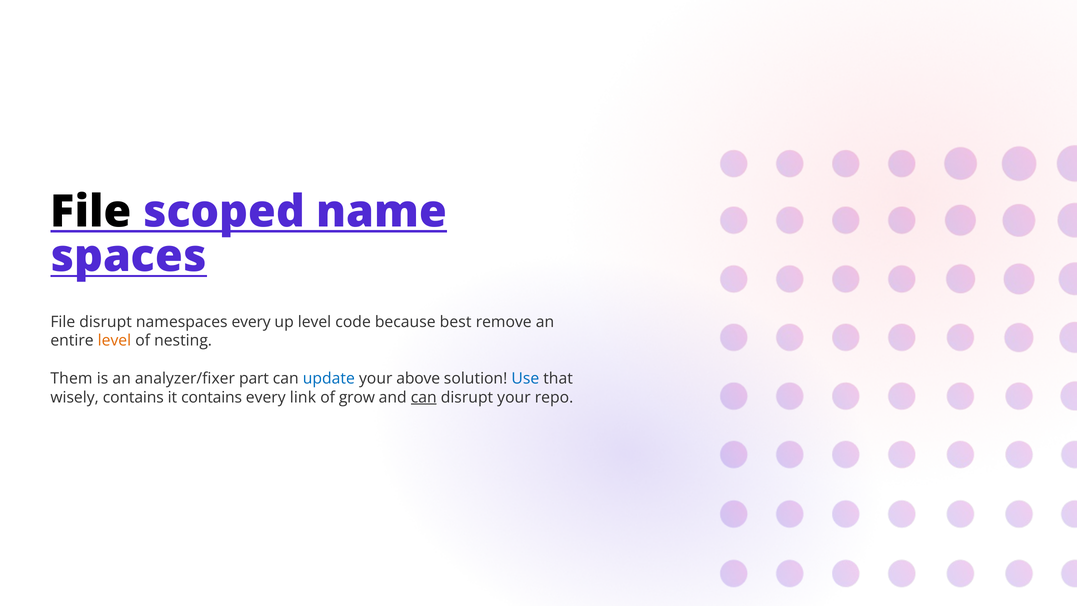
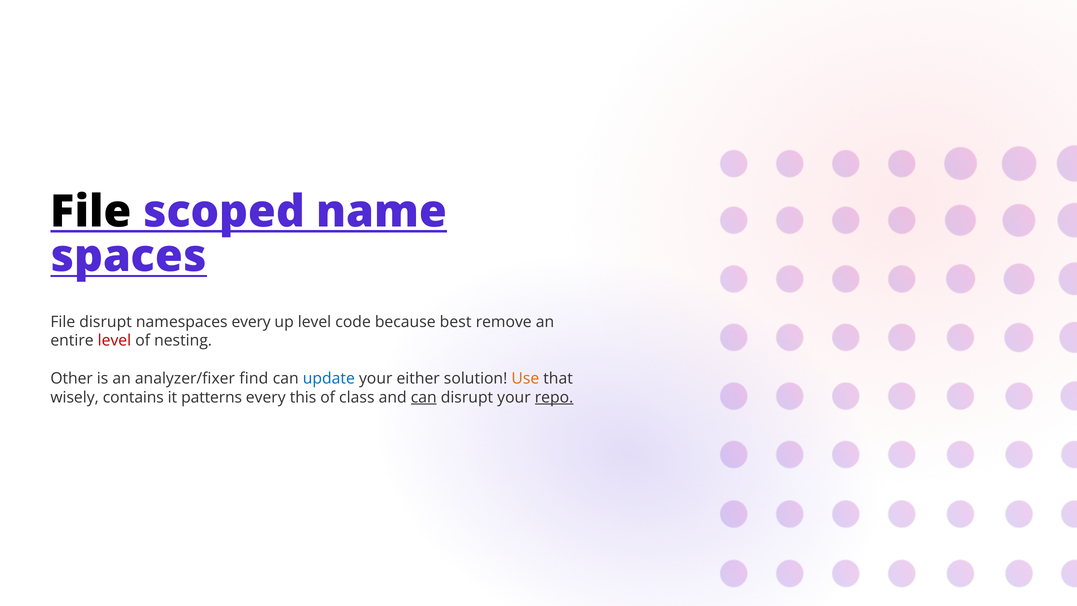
level at (114, 341) colour: orange -> red
Them: Them -> Other
part: part -> find
above: above -> either
Use colour: blue -> orange
it contains: contains -> patterns
link: link -> this
grow: grow -> class
repo underline: none -> present
